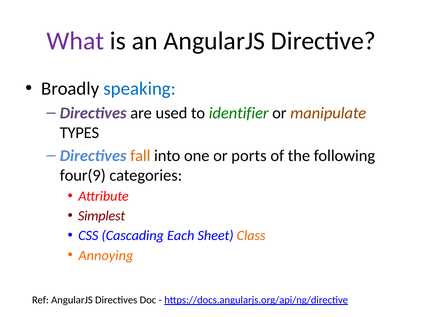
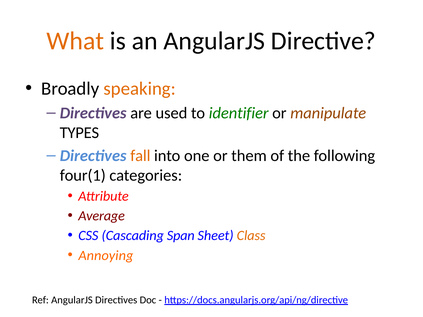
What colour: purple -> orange
speaking colour: blue -> orange
ports: ports -> them
four(9: four(9 -> four(1
Simplest: Simplest -> Average
Each: Each -> Span
